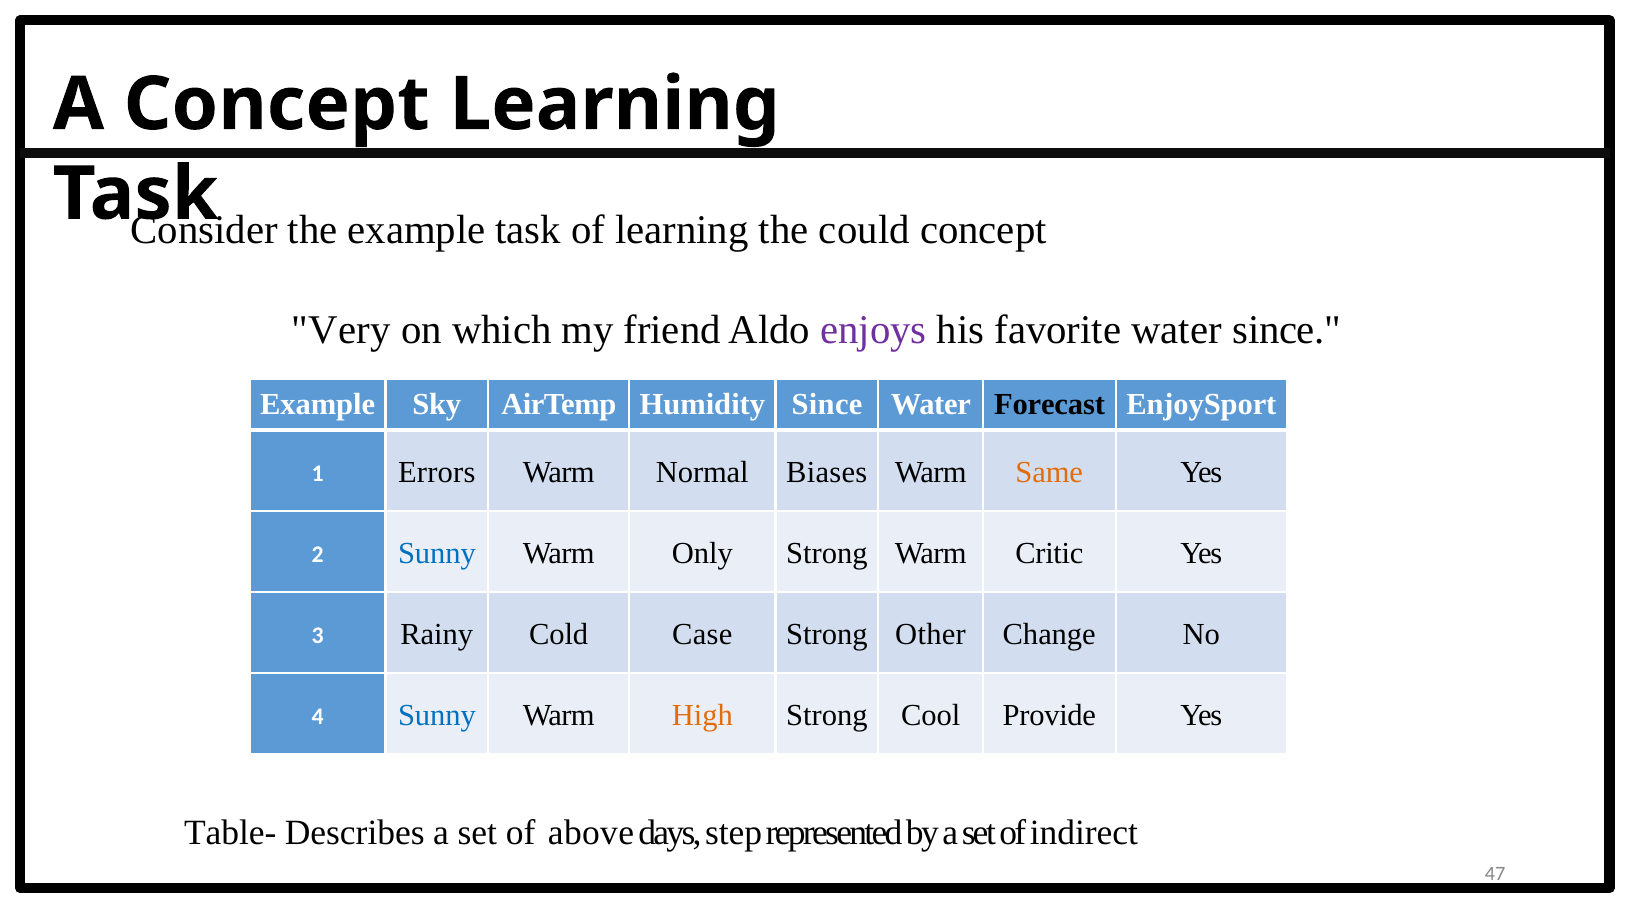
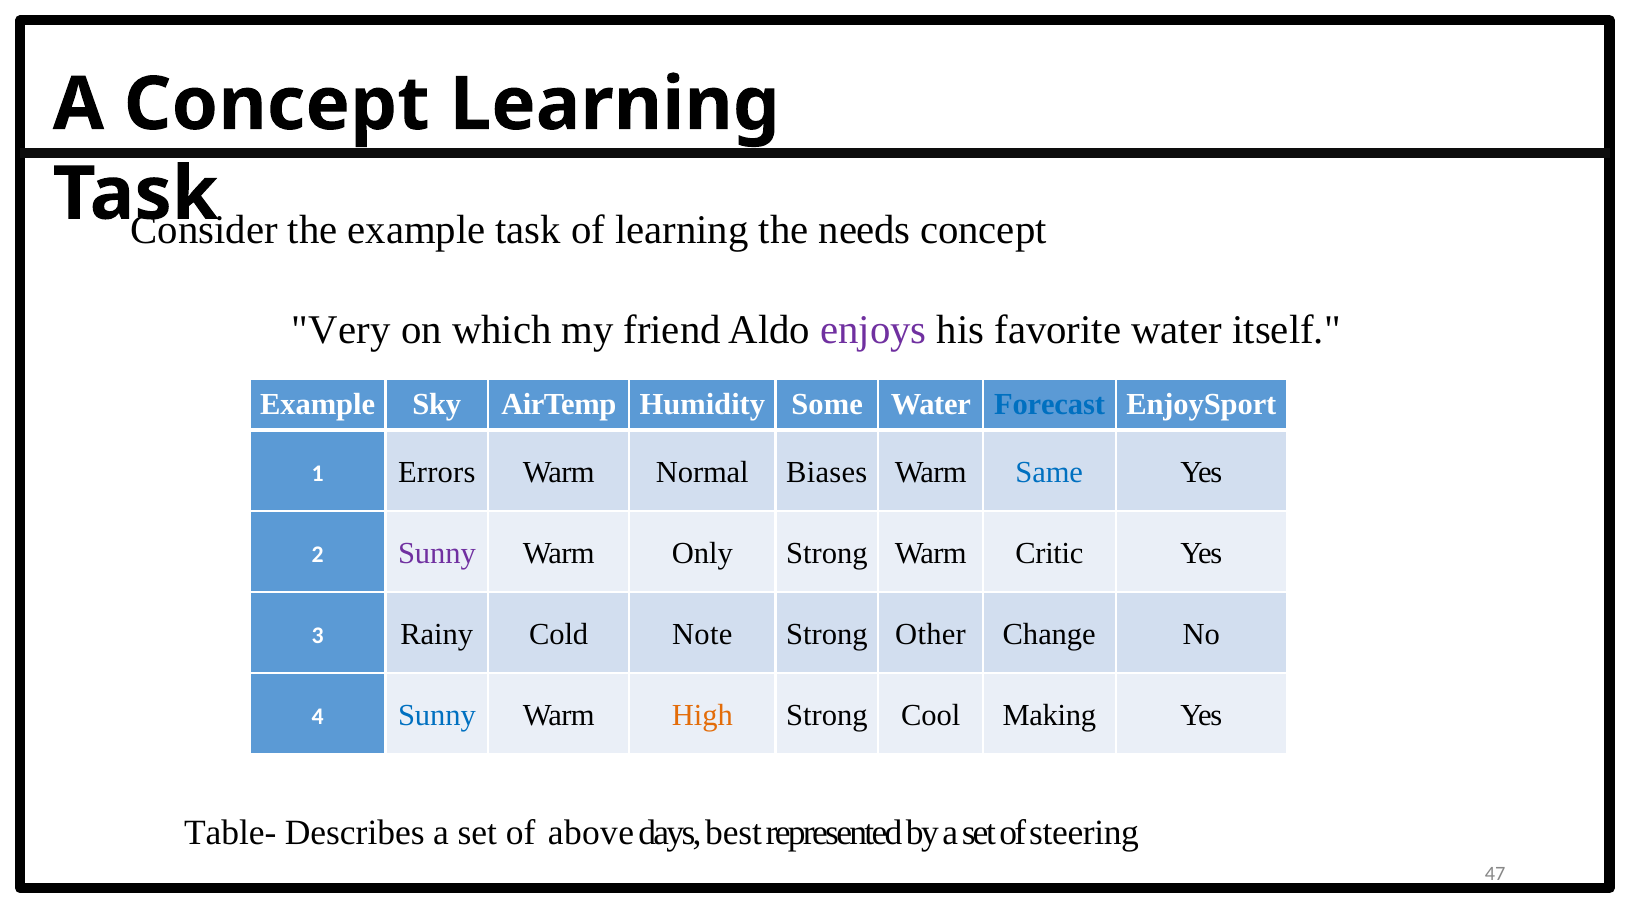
could: could -> needs
water since: since -> itself
Humidity Since: Since -> Some
Forecast colour: black -> blue
Same colour: orange -> blue
Sunny at (437, 553) colour: blue -> purple
Case: Case -> Note
Provide: Provide -> Making
step: step -> best
indirect: indirect -> steering
